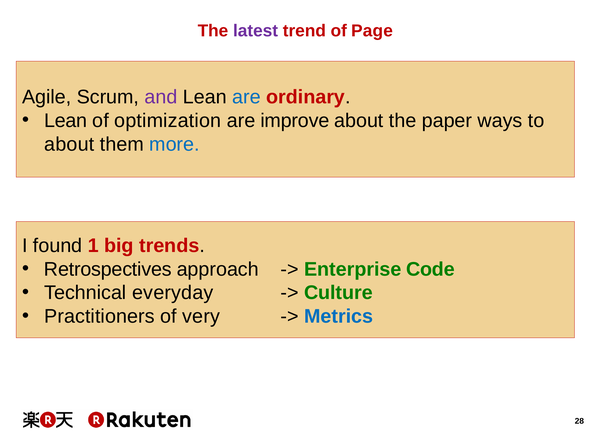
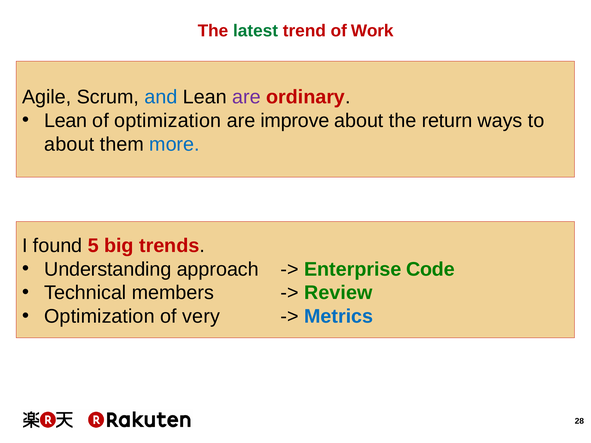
latest colour: purple -> green
Page: Page -> Work
and colour: purple -> blue
are at (246, 97) colour: blue -> purple
paper: paper -> return
1: 1 -> 5
Retrospectives: Retrospectives -> Understanding
everyday: everyday -> members
Culture: Culture -> Review
Practitioners at (99, 317): Practitioners -> Optimization
